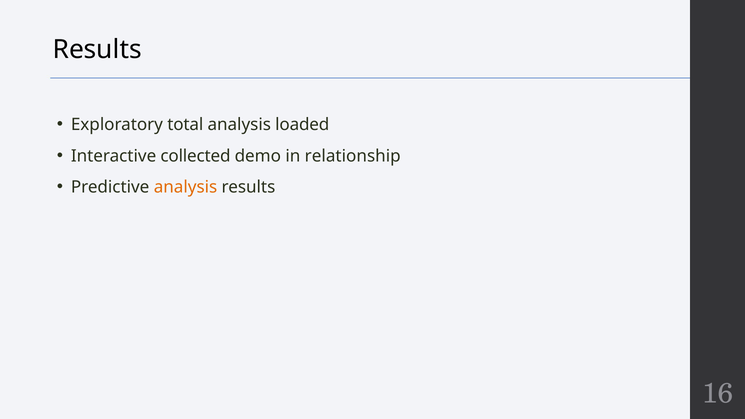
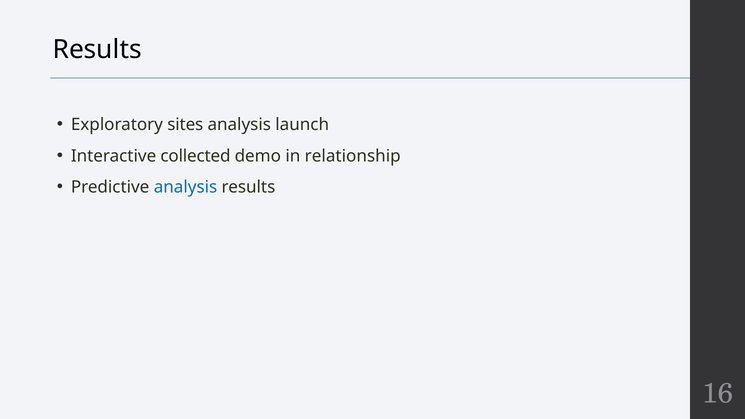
total: total -> sites
loaded: loaded -> launch
analysis at (186, 187) colour: orange -> blue
